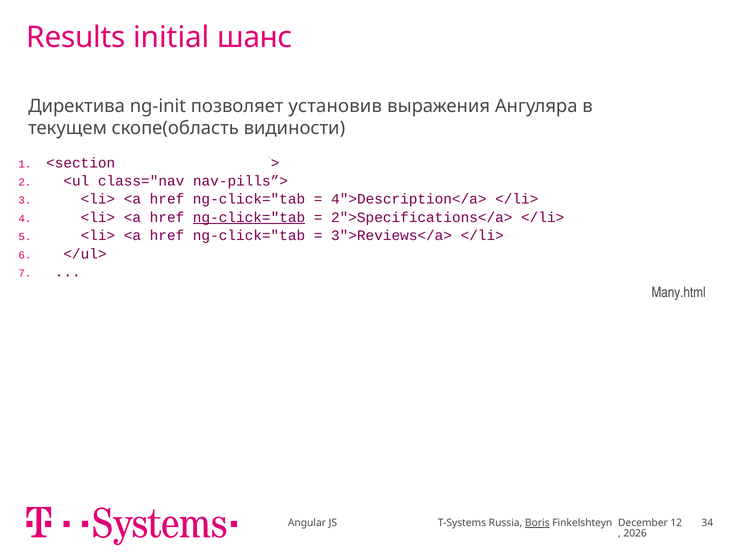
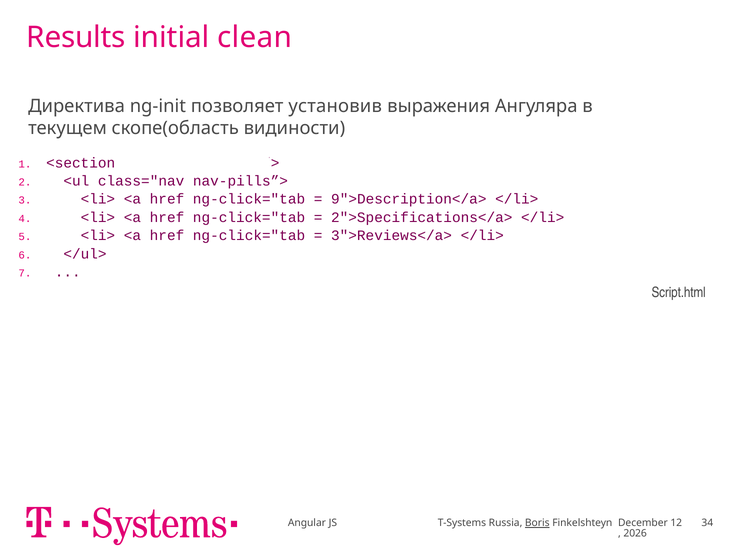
шанс: шанс -> clean
4">Description</a>: 4">Description</a> -> 9">Description</a>
ng-click="tab at (249, 218) underline: present -> none
Many.html: Many.html -> Script.html
